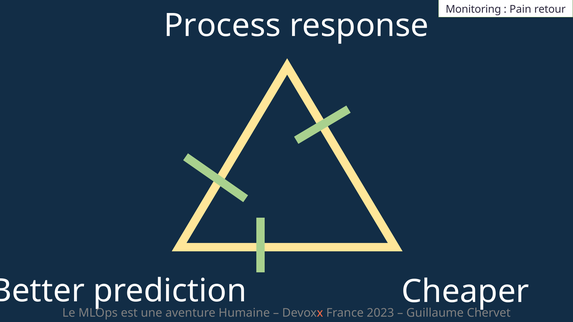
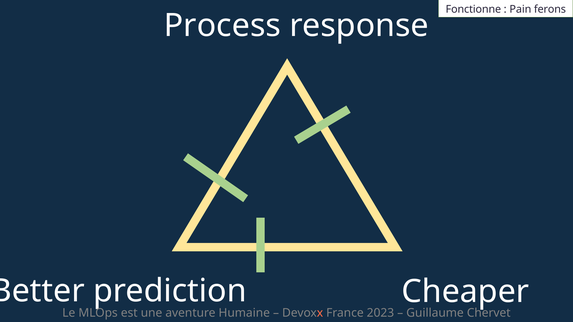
Monitoring: Monitoring -> Fonctionne
retour: retour -> ferons
